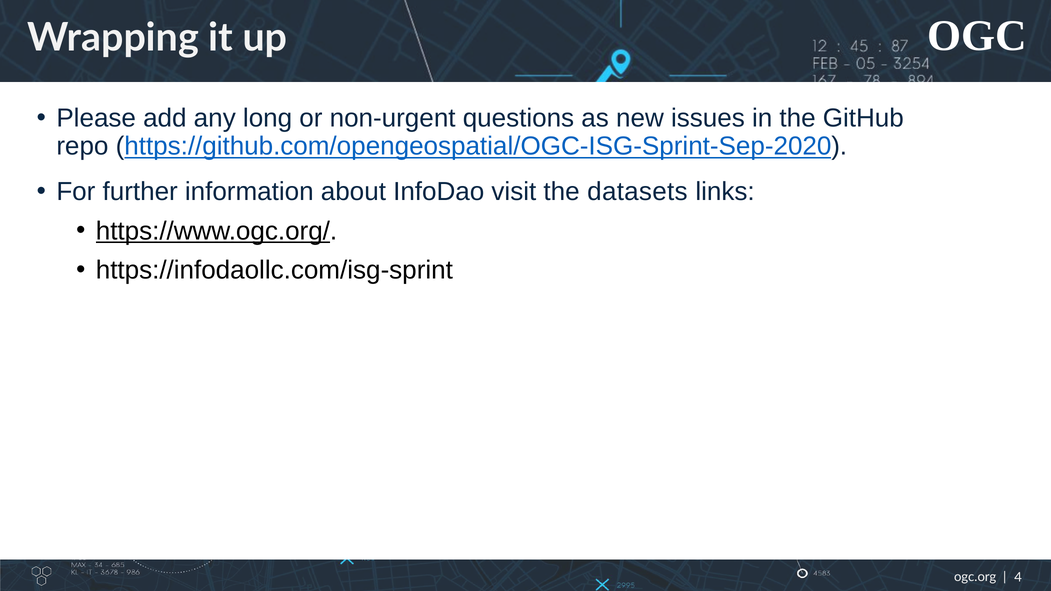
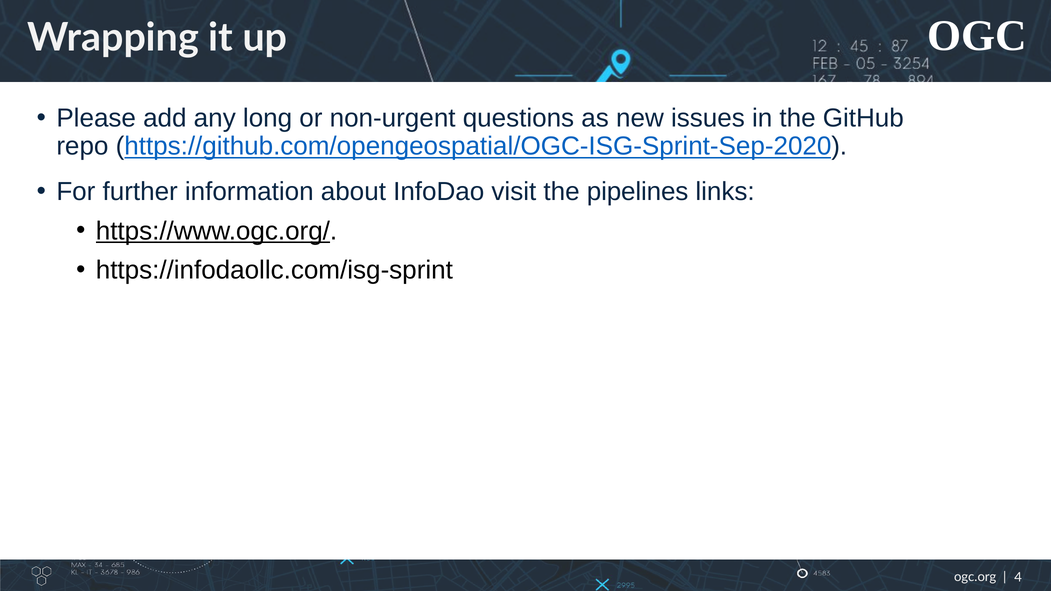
datasets: datasets -> pipelines
